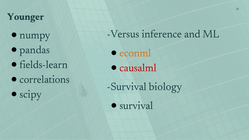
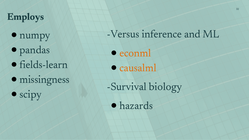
Younger: Younger -> Employs
causalml colour: red -> orange
correlations: correlations -> missingness
survival at (136, 106): survival -> hazards
